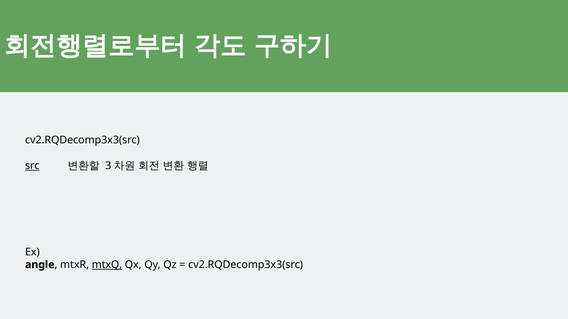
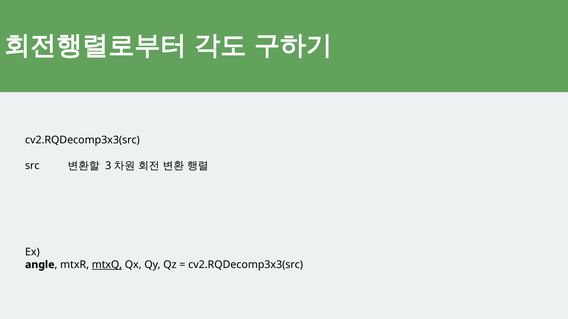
src underline: present -> none
